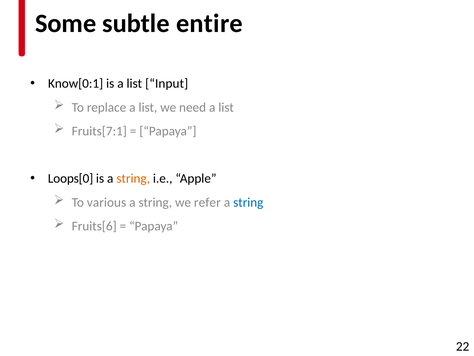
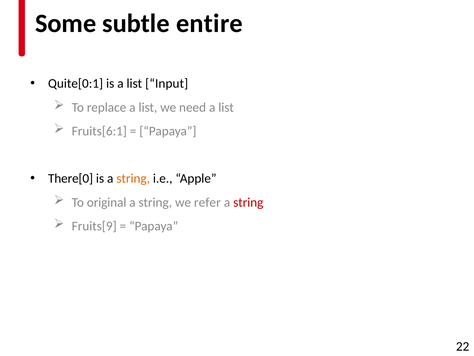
Know[0:1: Know[0:1 -> Quite[0:1
Fruits[7:1: Fruits[7:1 -> Fruits[6:1
Loops[0: Loops[0 -> There[0
various: various -> original
string at (248, 202) colour: blue -> red
Fruits[6: Fruits[6 -> Fruits[9
